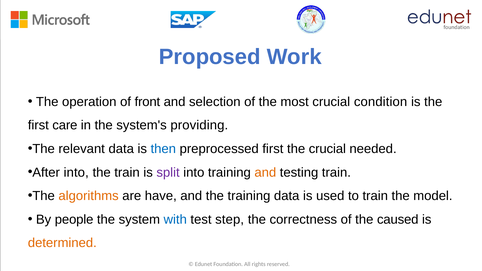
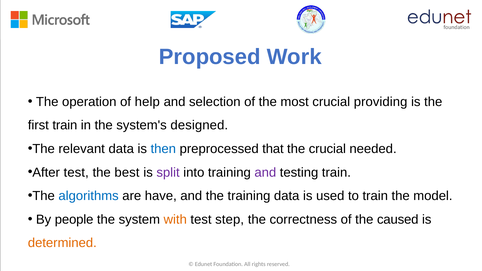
front: front -> help
condition: condition -> providing
first care: care -> train
providing: providing -> designed
preprocessed first: first -> that
After into: into -> test
the train: train -> best
and at (265, 172) colour: orange -> purple
algorithms colour: orange -> blue
with colour: blue -> orange
